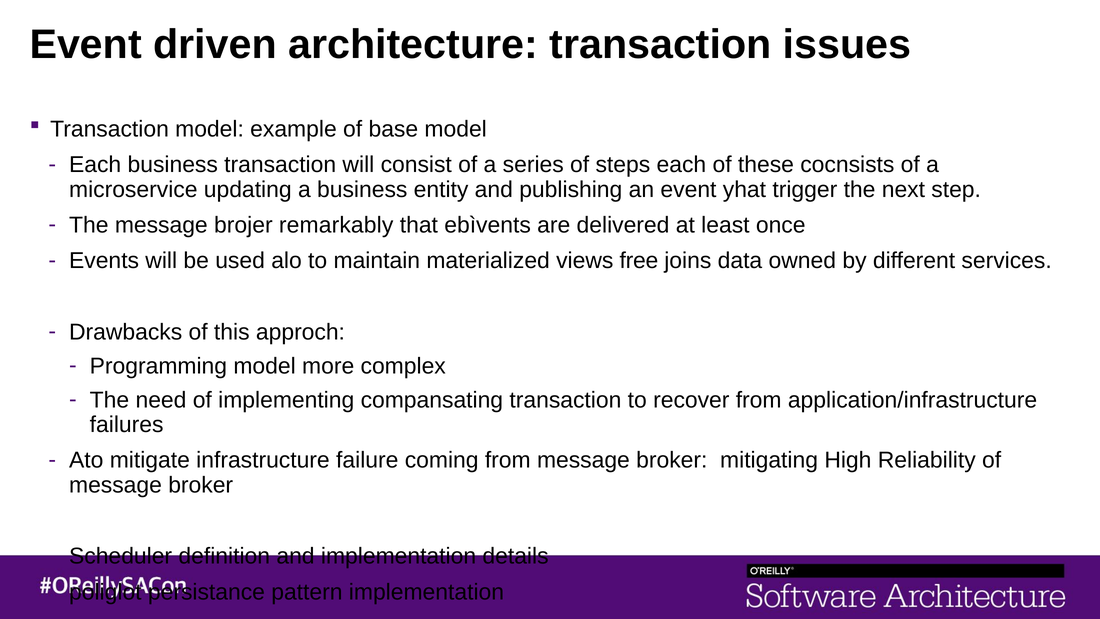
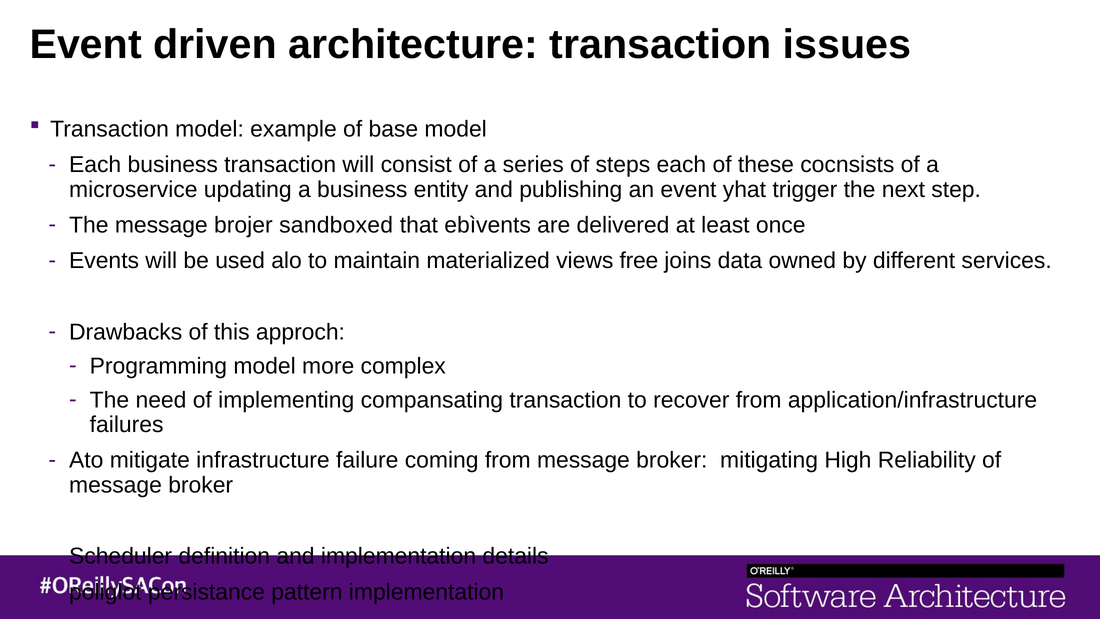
remarkably: remarkably -> sandboxed
